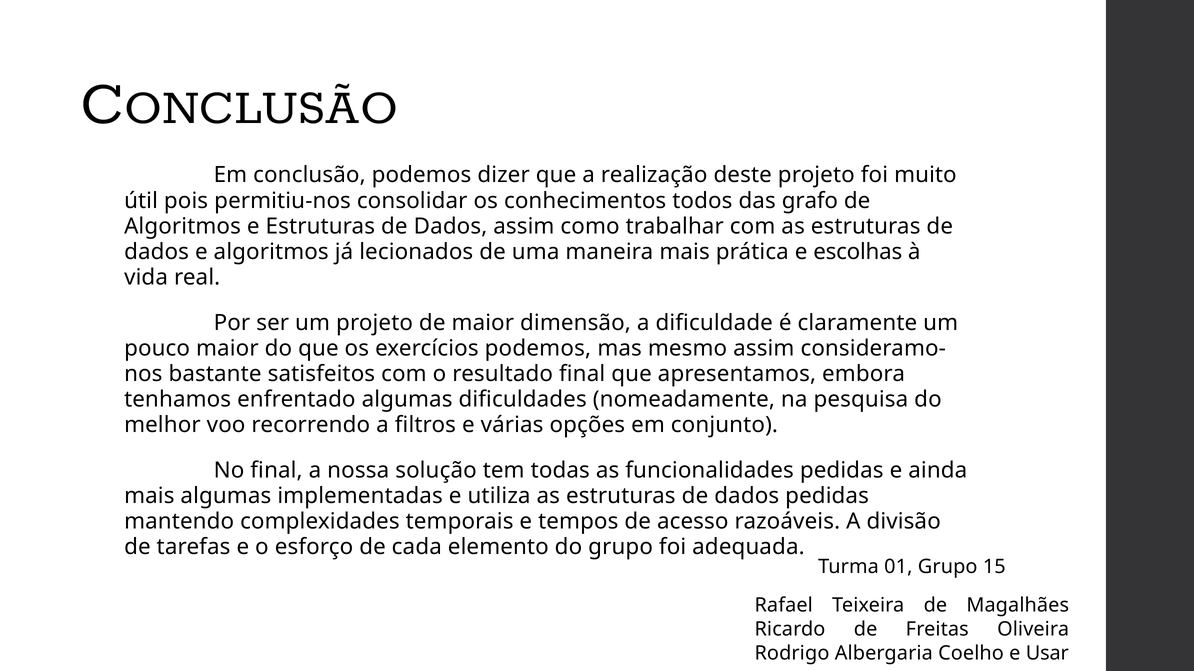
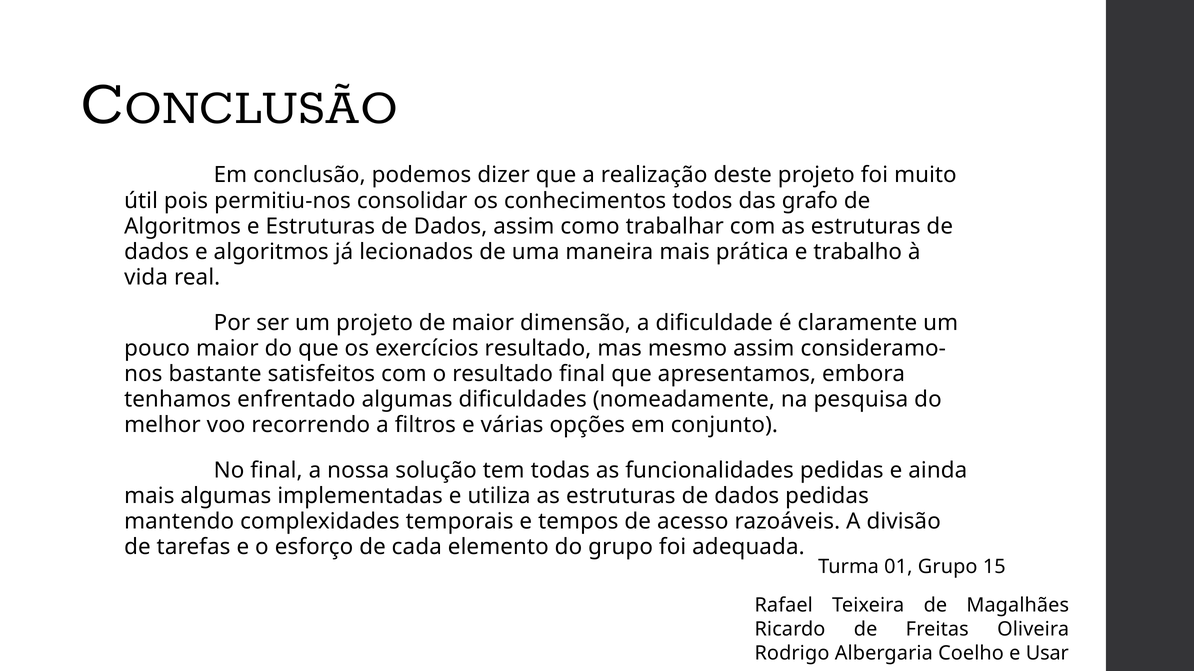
escolhas: escolhas -> trabalho
exercícios podemos: podemos -> resultado
